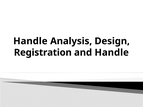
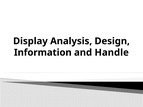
Handle at (30, 41): Handle -> Display
Registration: Registration -> Information
